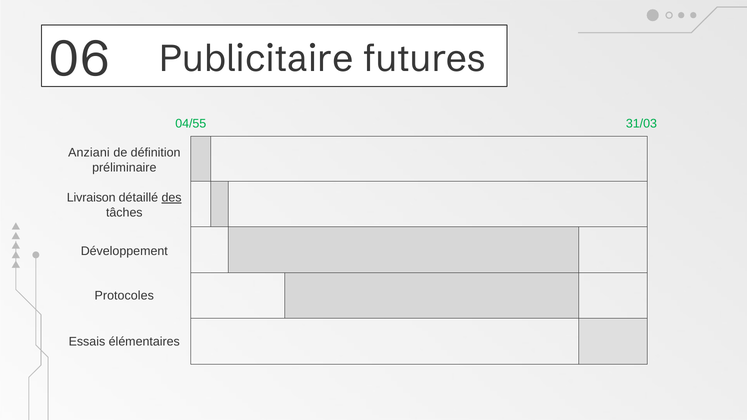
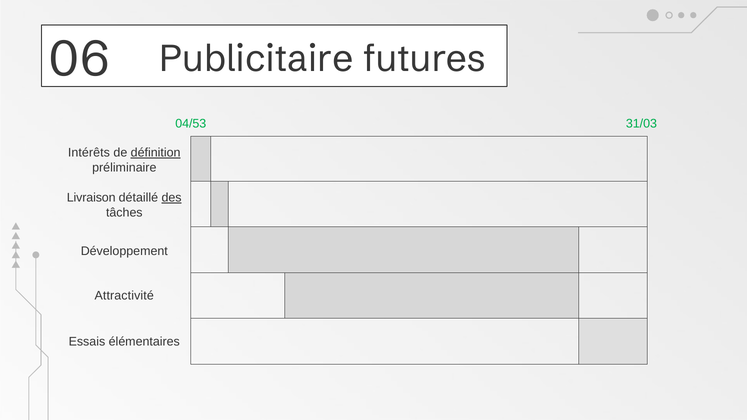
04/55: 04/55 -> 04/53
Anziani: Anziani -> Intérêts
définition underline: none -> present
Protocoles: Protocoles -> Attractivité
